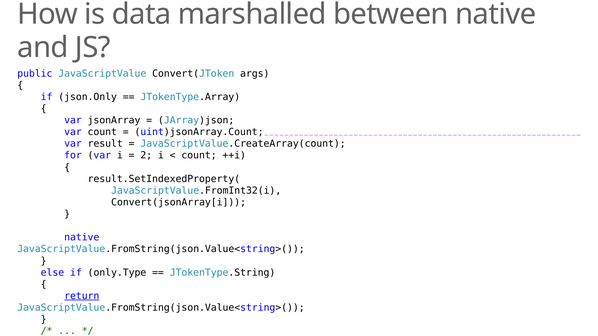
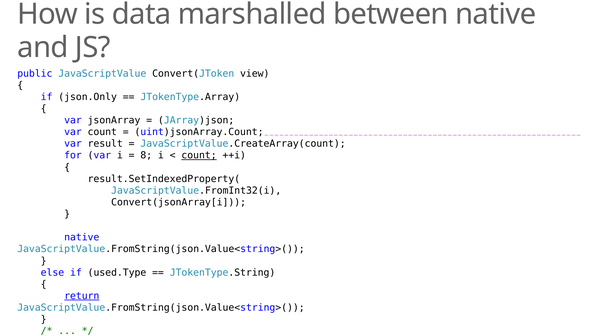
args: args -> view
2: 2 -> 8
count at (199, 156) underline: none -> present
only.Type: only.Type -> used.Type
